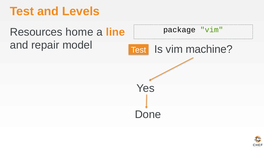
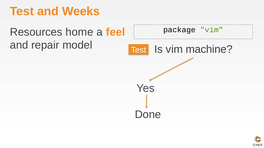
Levels: Levels -> Weeks
line: line -> feel
